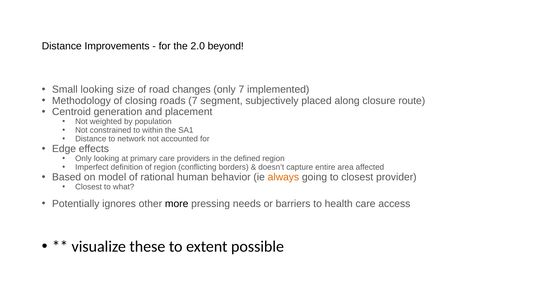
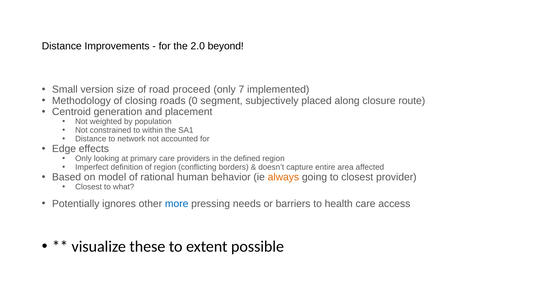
Small looking: looking -> version
changes: changes -> proceed
roads 7: 7 -> 0
more colour: black -> blue
